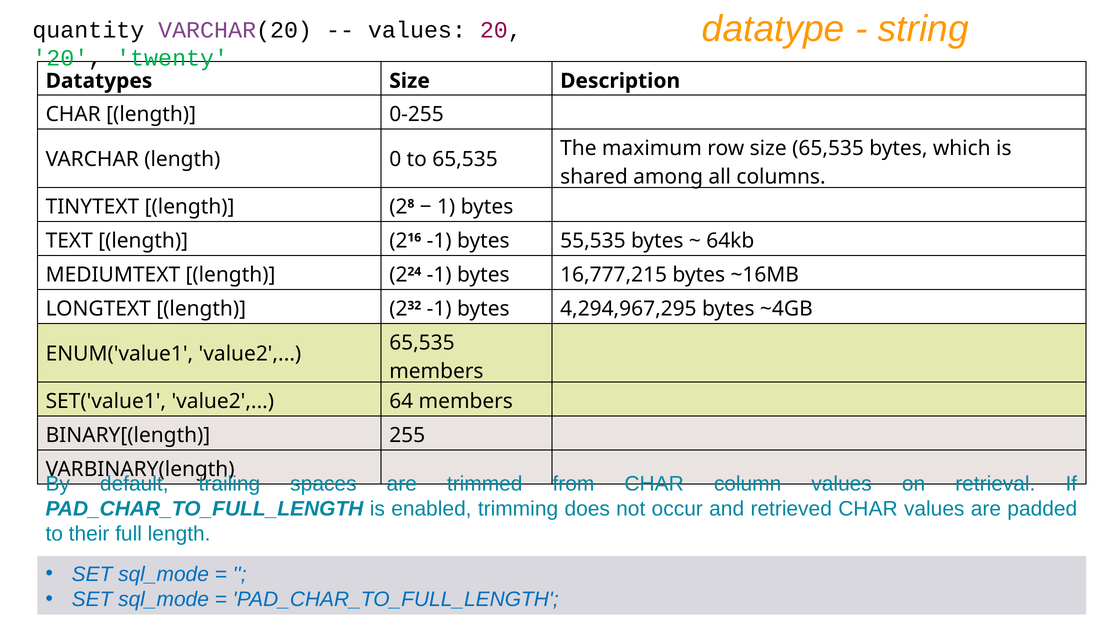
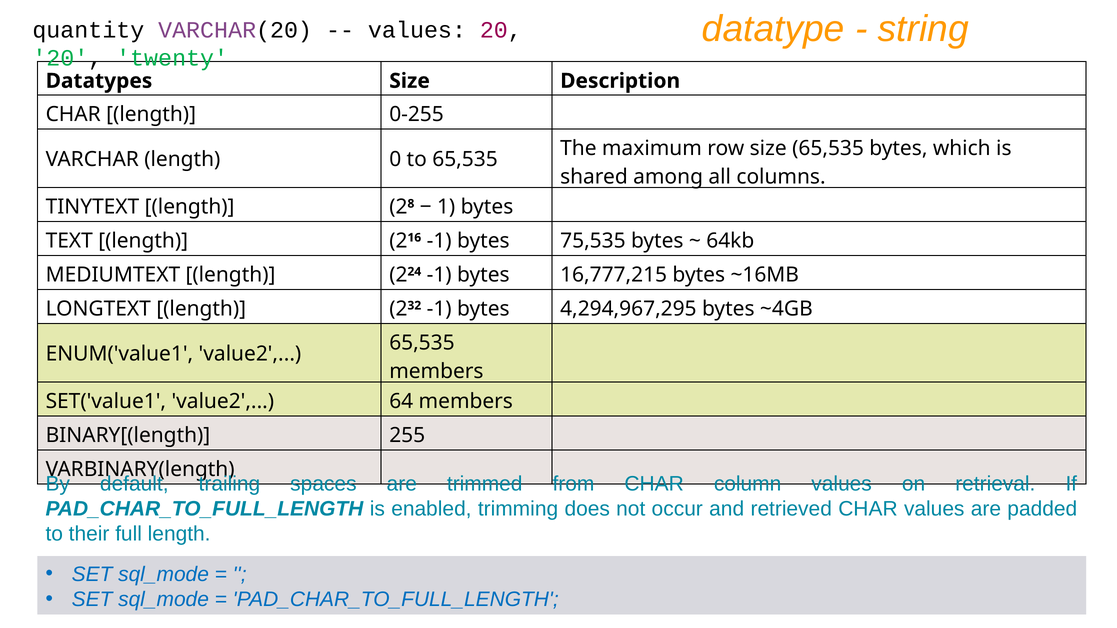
55,535: 55,535 -> 75,535
